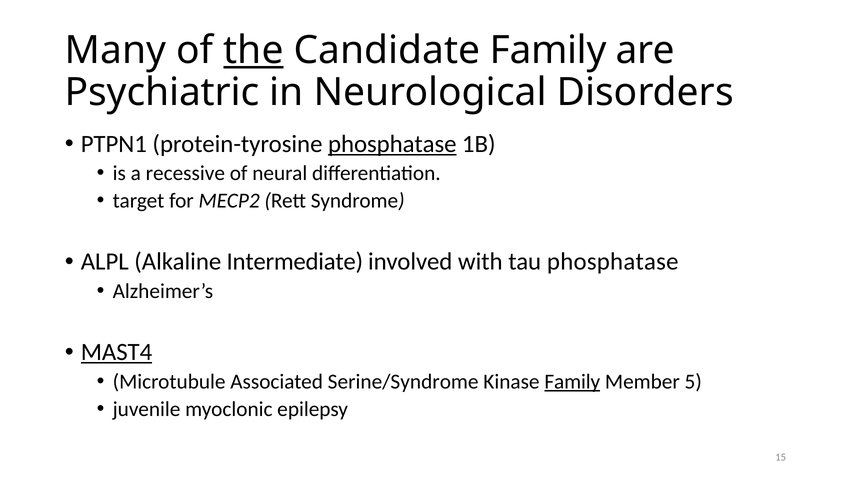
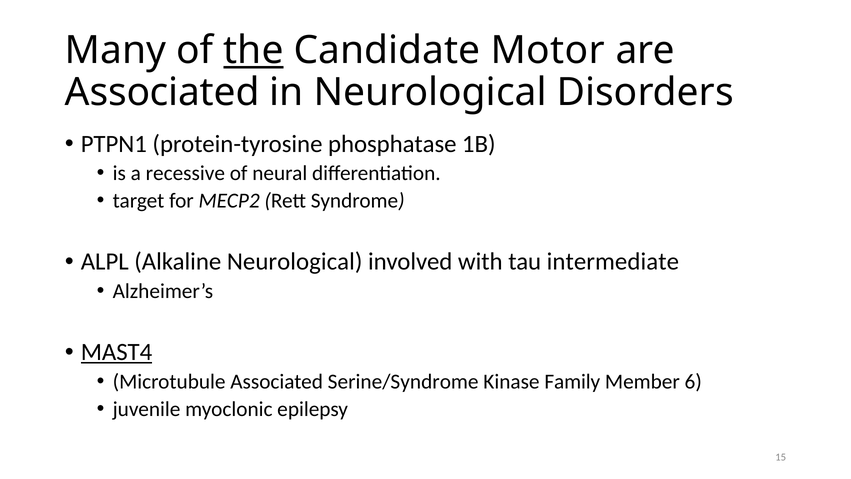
Candidate Family: Family -> Motor
Psychiatric at (162, 93): Psychiatric -> Associated
phosphatase at (392, 144) underline: present -> none
Alkaline Intermediate: Intermediate -> Neurological
tau phosphatase: phosphatase -> intermediate
Family at (572, 381) underline: present -> none
5: 5 -> 6
